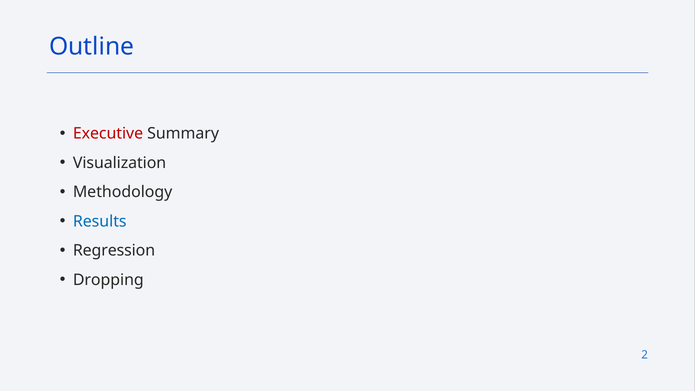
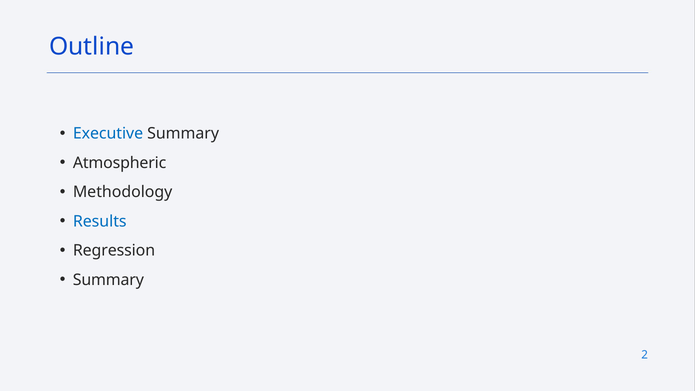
Executive colour: red -> blue
Visualization: Visualization -> Atmospheric
Dropping at (108, 280): Dropping -> Summary
